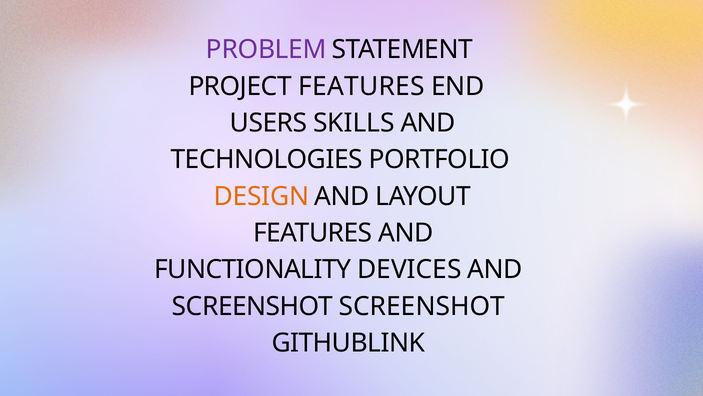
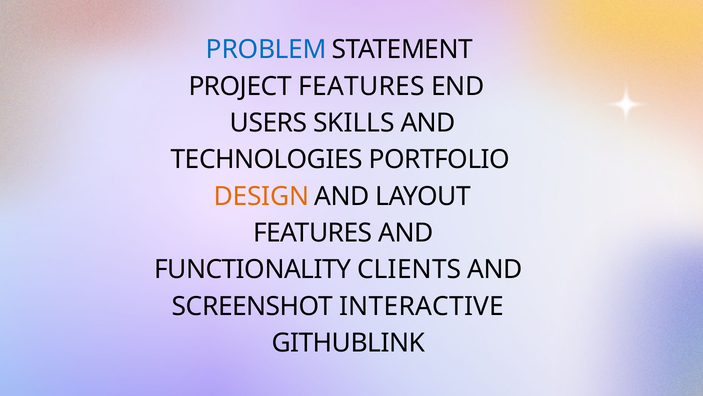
PROBLEM colour: purple -> blue
DEVICES: DEVICES -> CLIENTS
SCREENSHOT SCREENSHOT: SCREENSHOT -> INTERACTIVE
